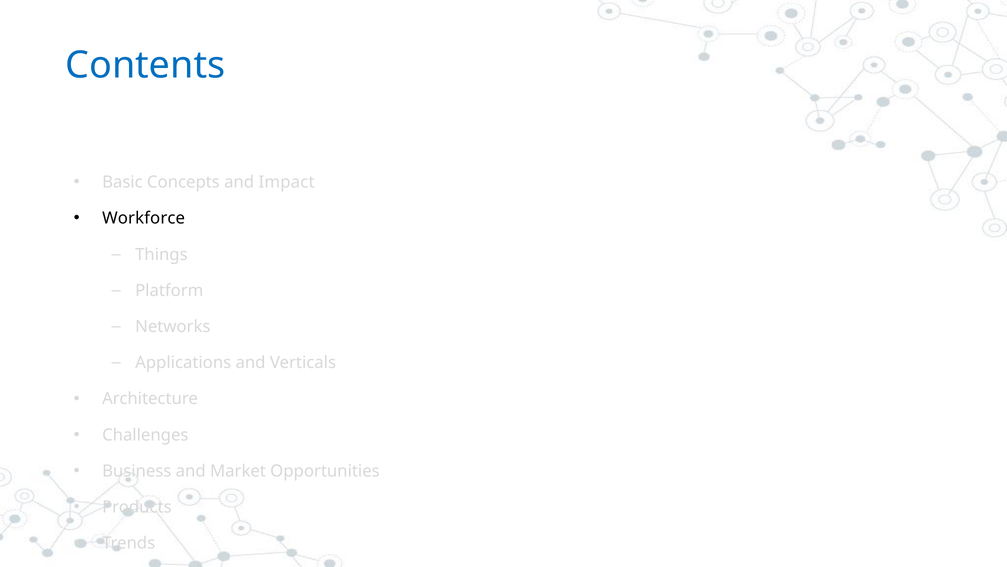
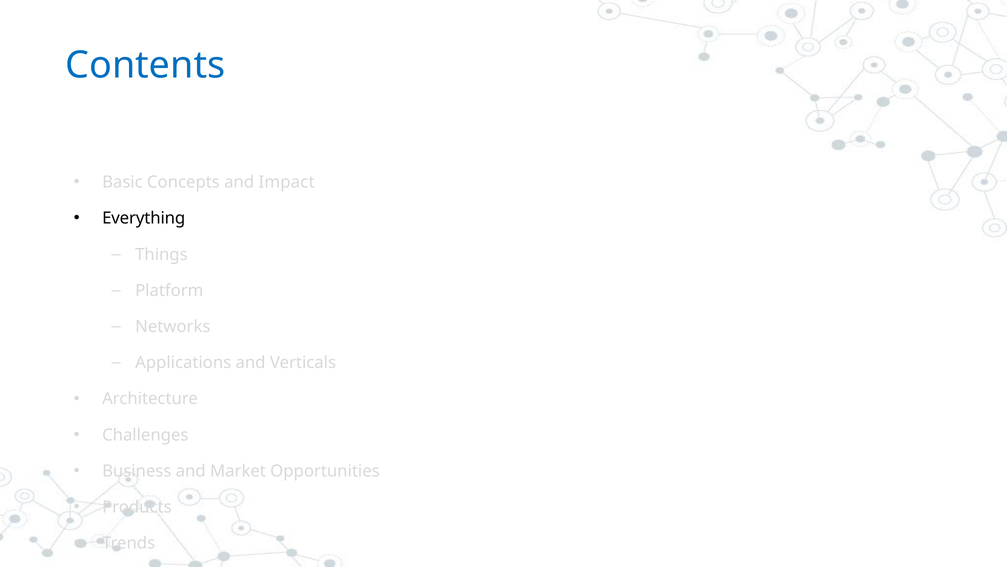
Workforce: Workforce -> Everything
